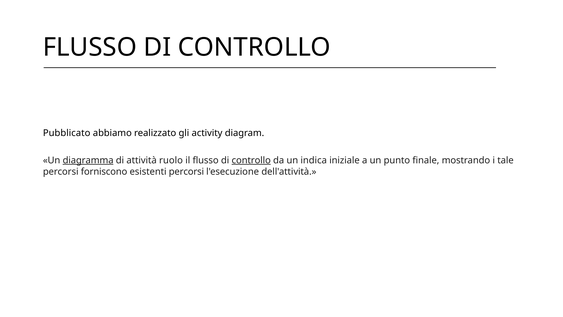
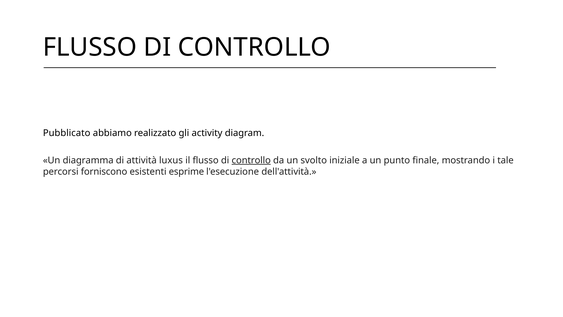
diagramma underline: present -> none
ruolo: ruolo -> luxus
indica: indica -> svolto
esistenti percorsi: percorsi -> esprime
